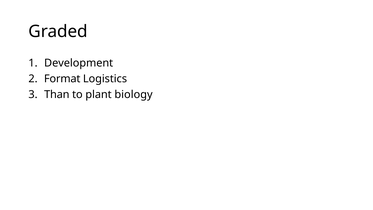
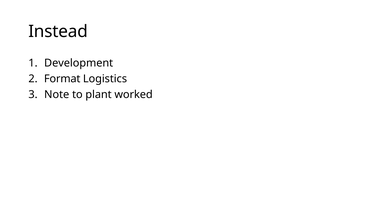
Graded: Graded -> Instead
Than: Than -> Note
biology: biology -> worked
